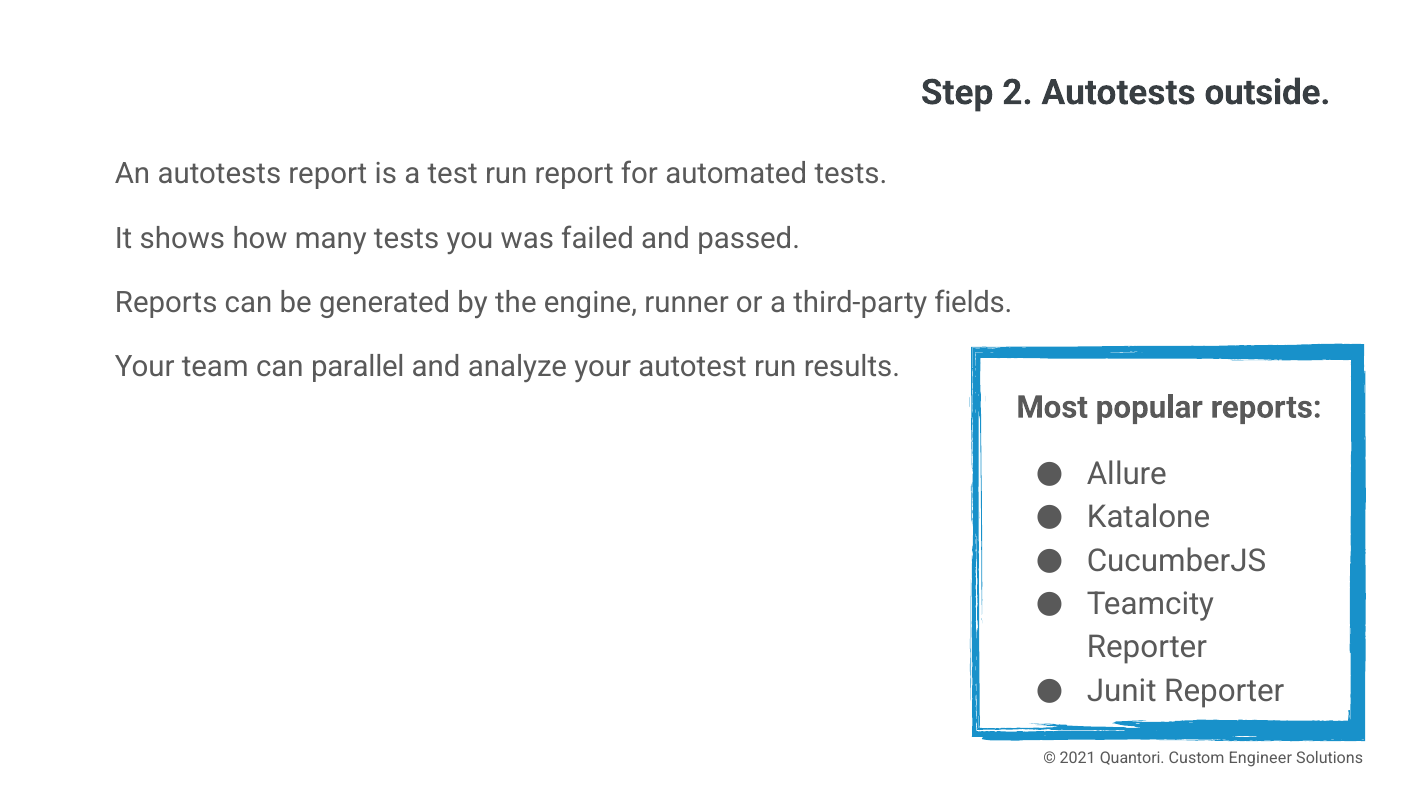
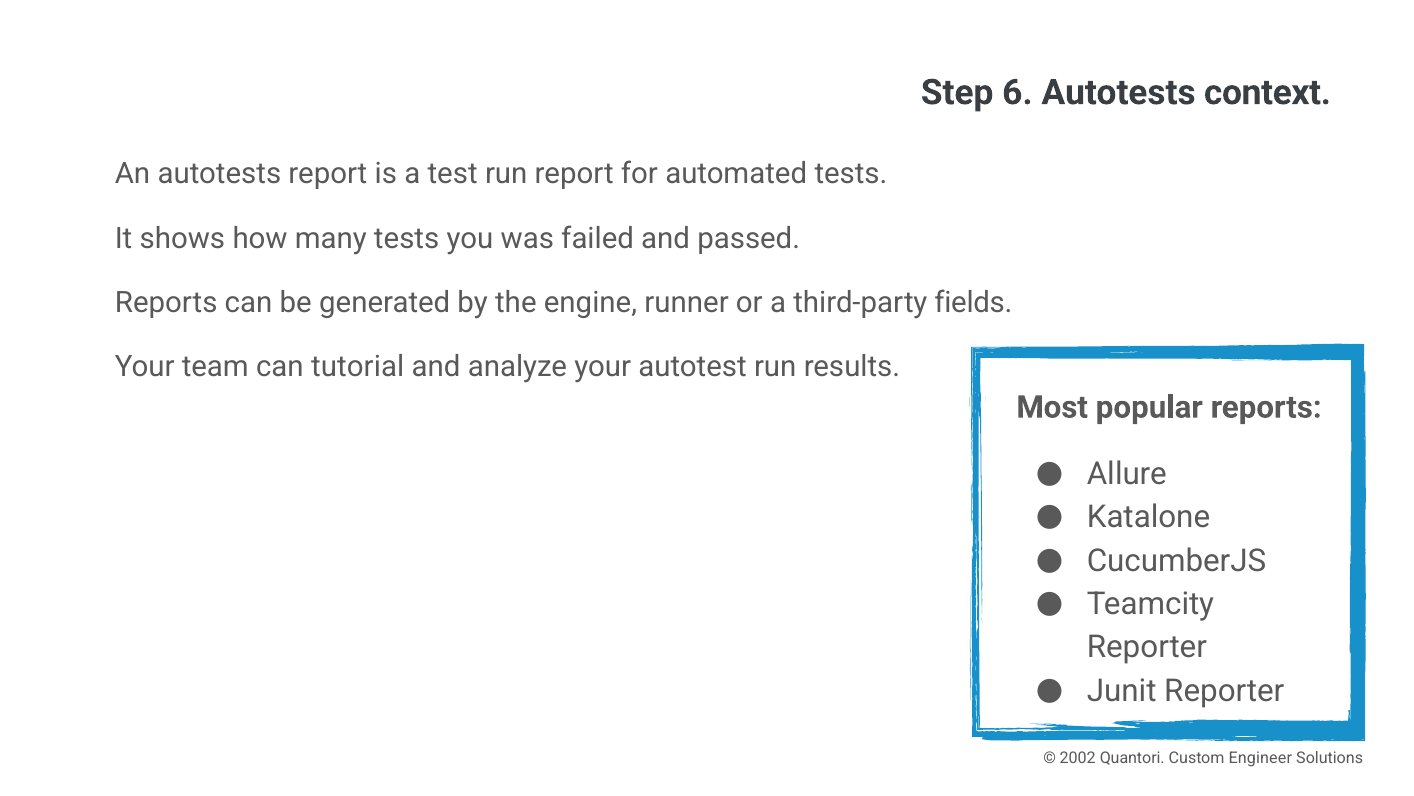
2: 2 -> 6
outside: outside -> context
parallel: parallel -> tutorial
2021: 2021 -> 2002
